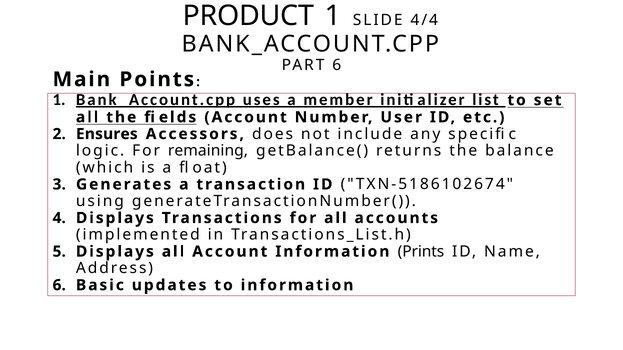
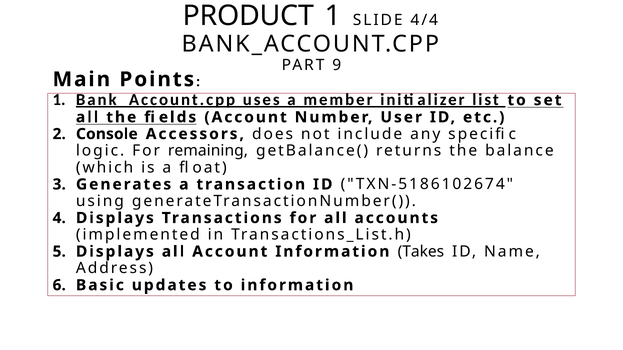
PART 6: 6 -> 9
Ensures: Ensures -> Console
Prints: Prints -> Takes
